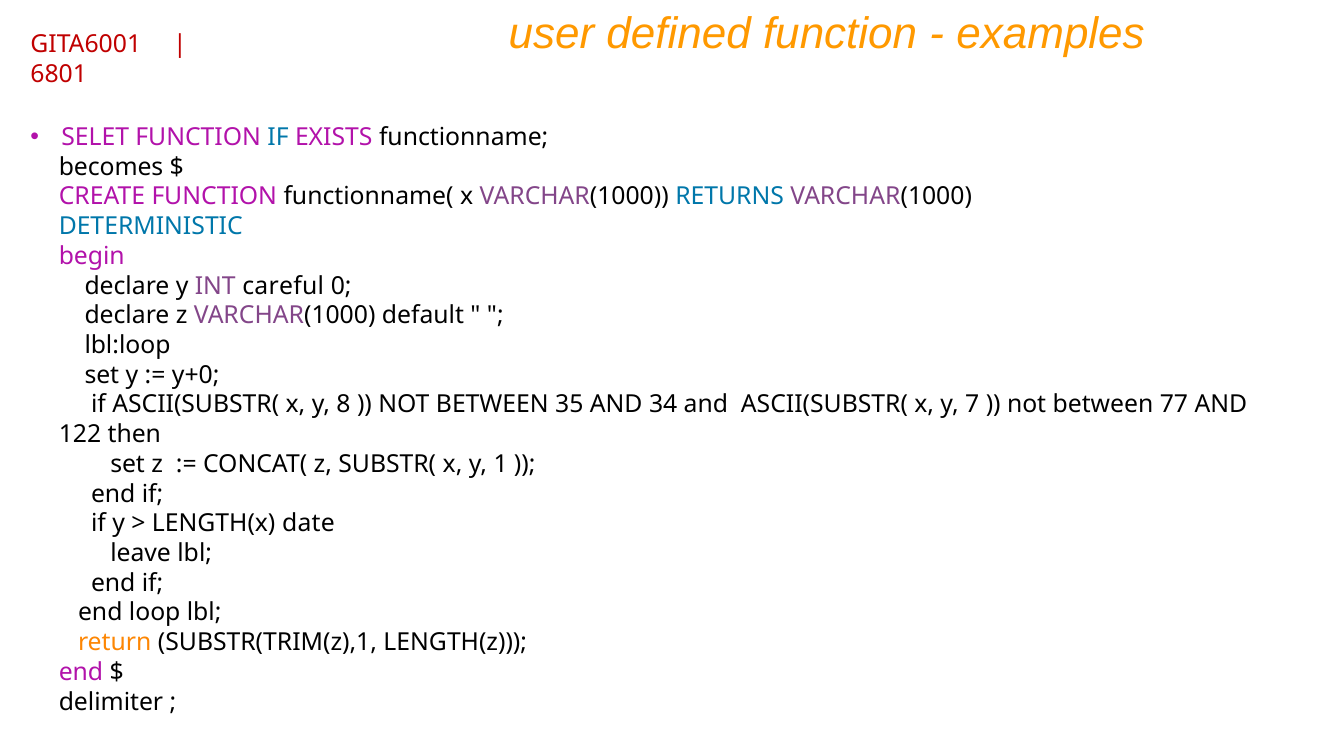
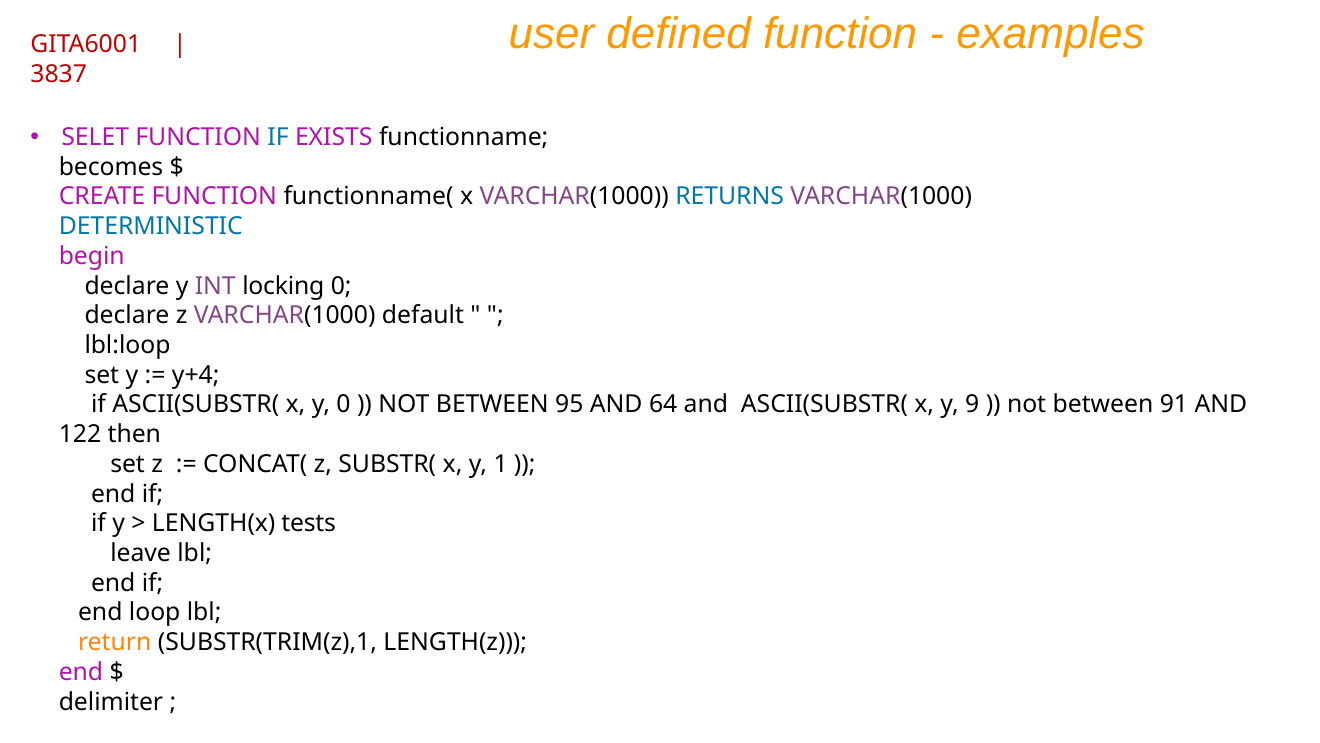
6801: 6801 -> 3837
careful: careful -> locking
y+0: y+0 -> y+4
y 8: 8 -> 0
35: 35 -> 95
34: 34 -> 64
7: 7 -> 9
77: 77 -> 91
date: date -> tests
